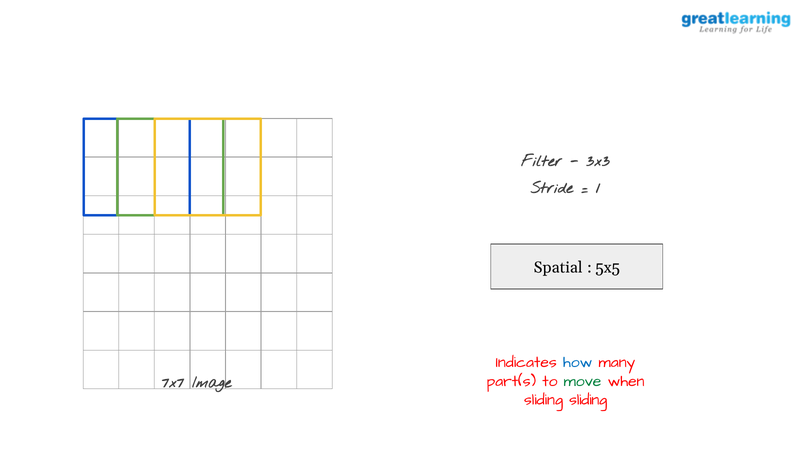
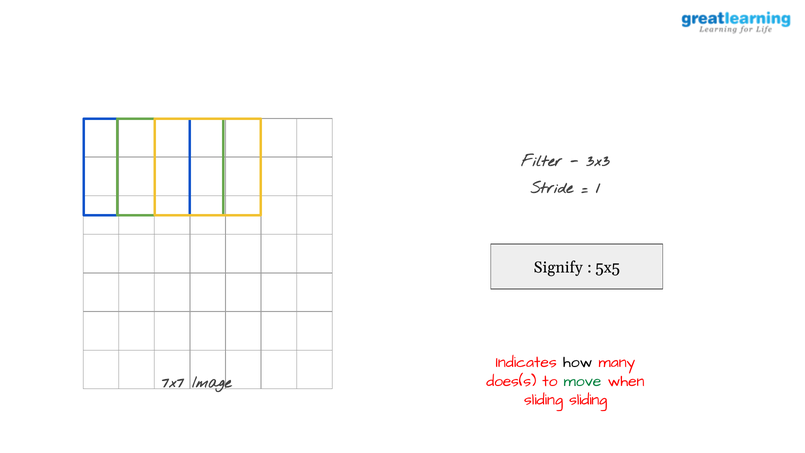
Spatial: Spatial -> Signify
how colour: blue -> black
part(s: part(s -> does(s
